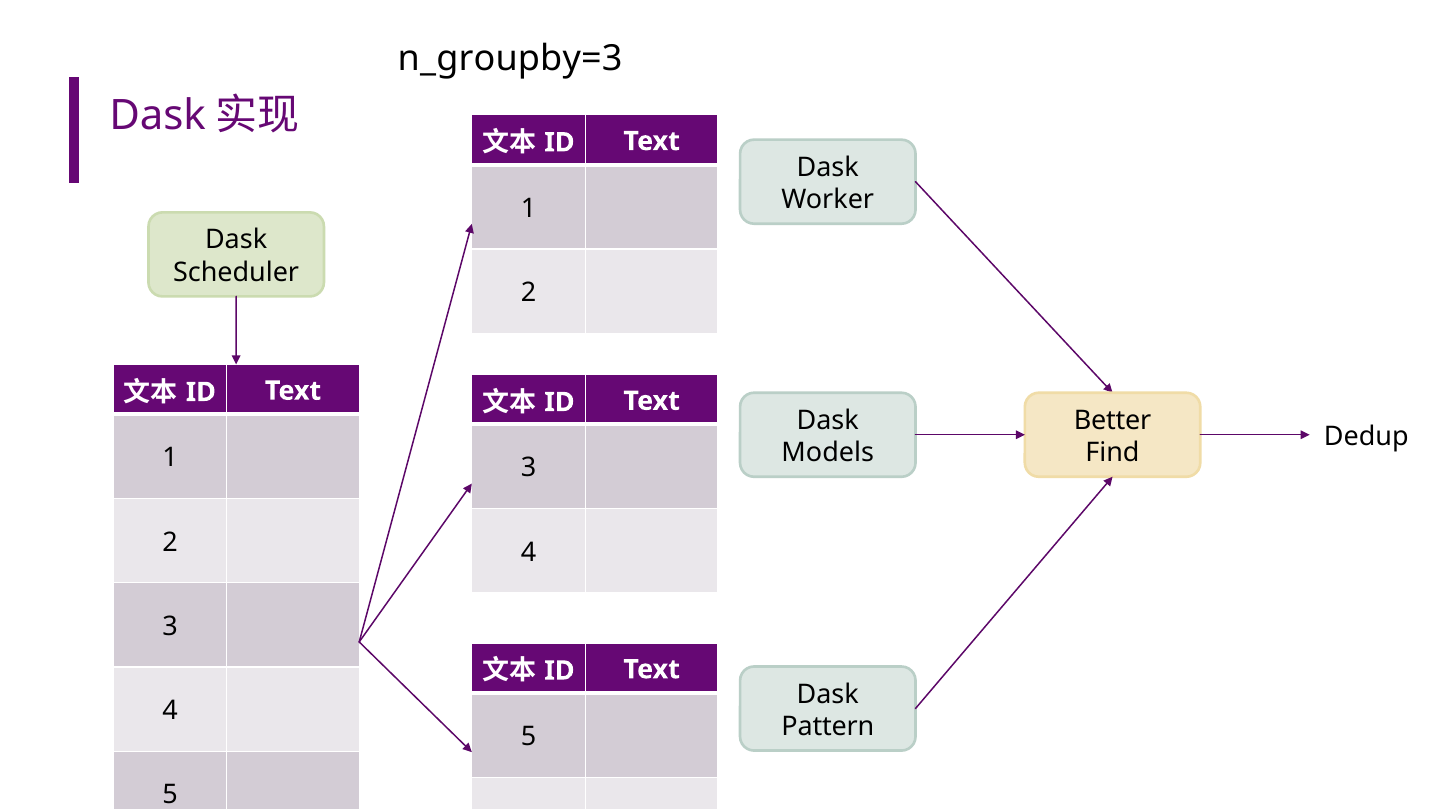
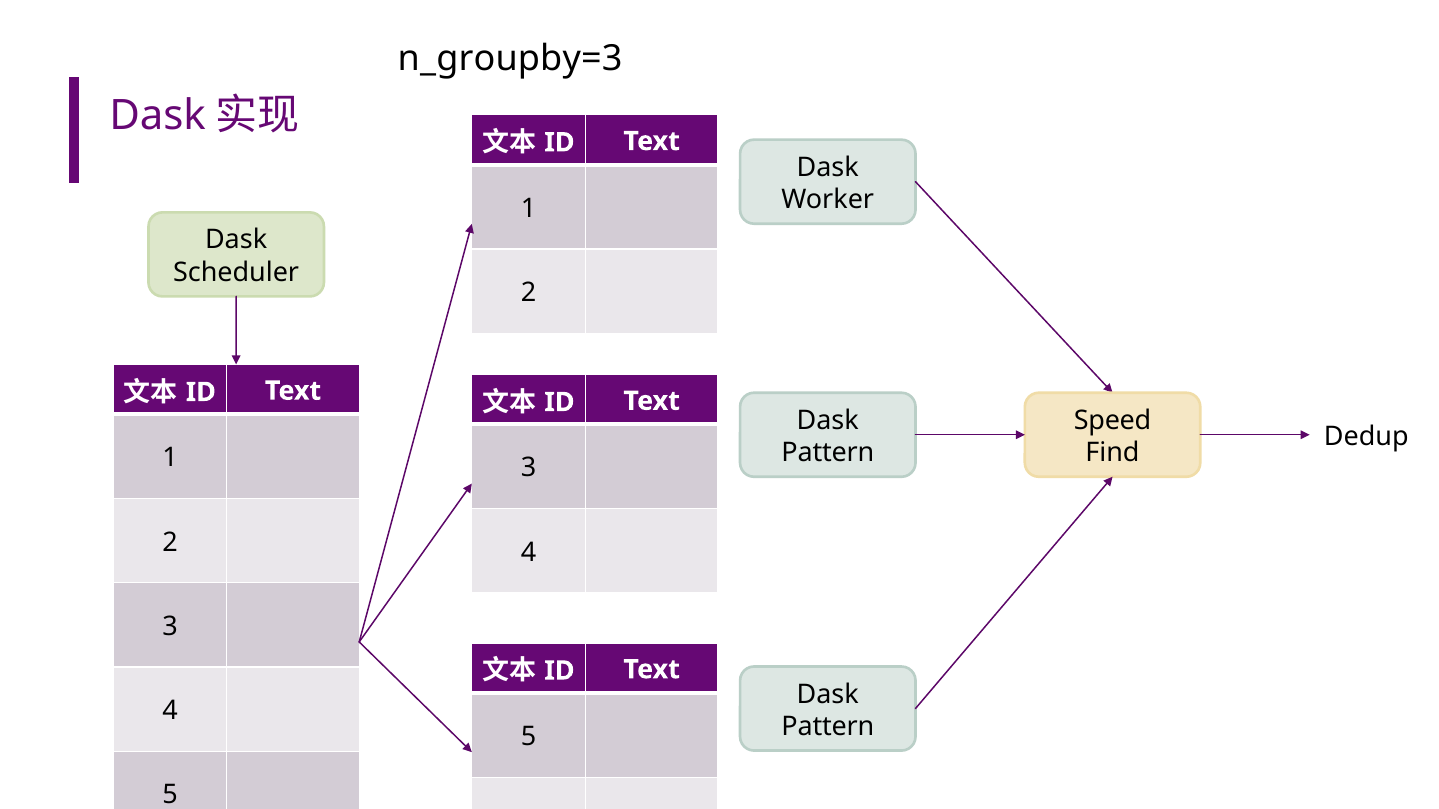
Better: Better -> Speed
Models at (828, 453): Models -> Pattern
